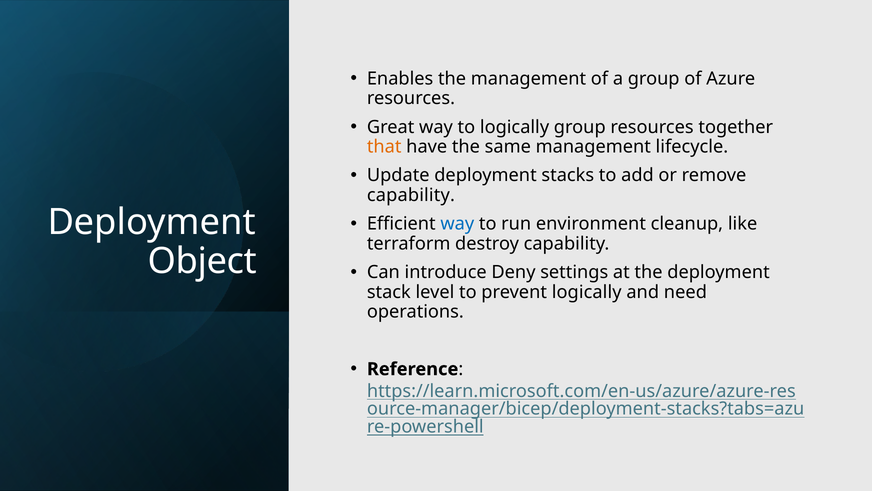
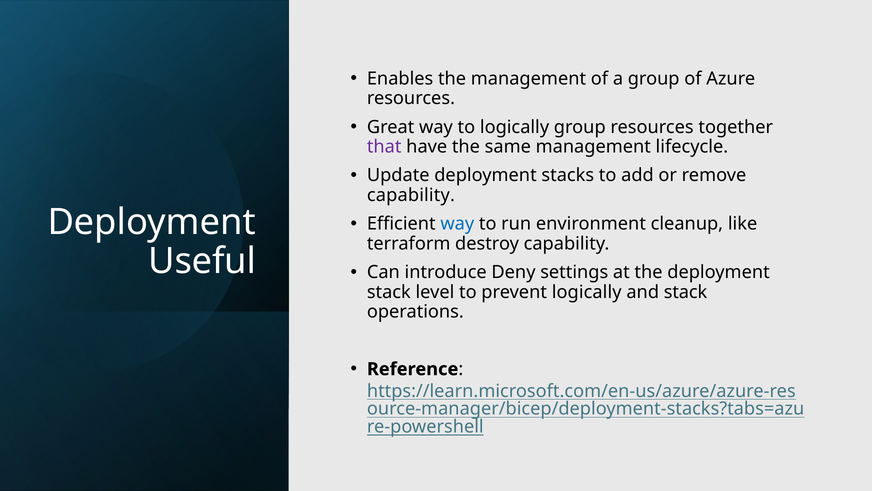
that colour: orange -> purple
Object: Object -> Useful
and need: need -> stack
